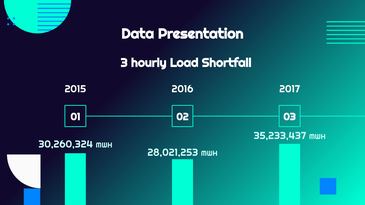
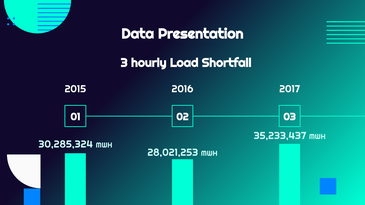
30,260,324: 30,260,324 -> 30,285,324
